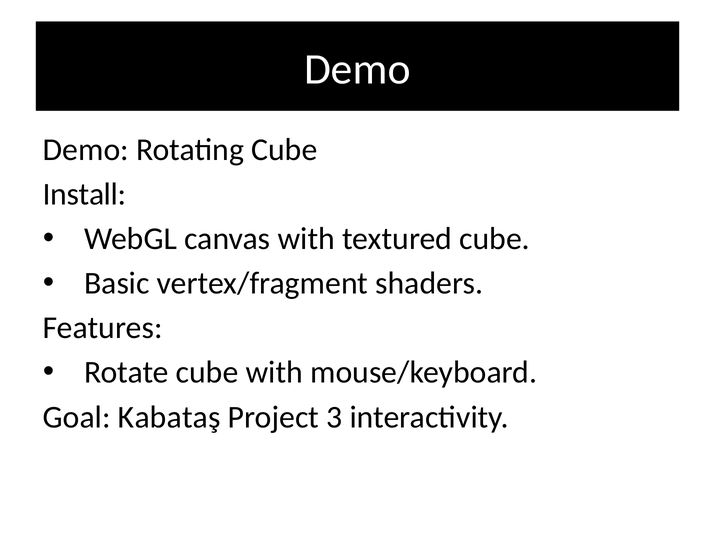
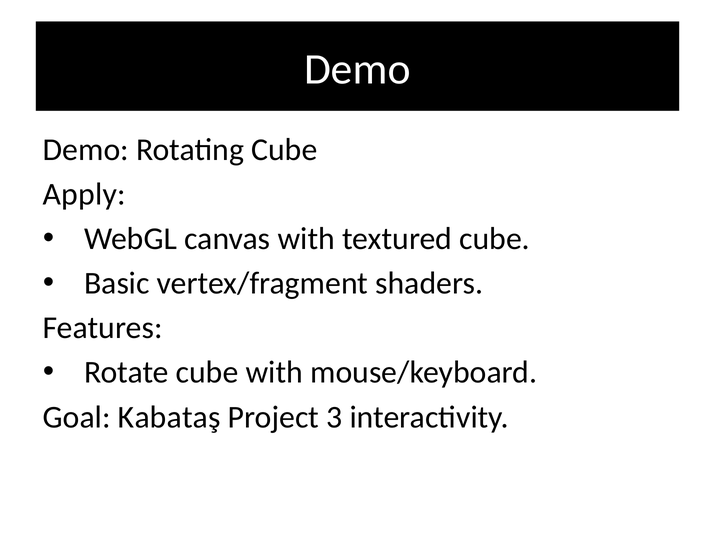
Install: Install -> Apply
